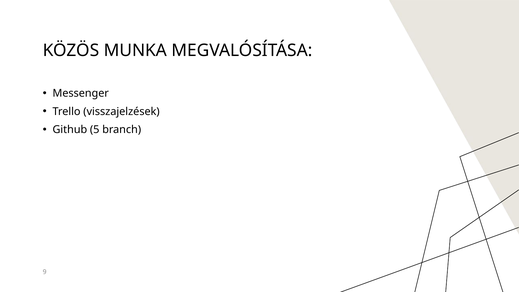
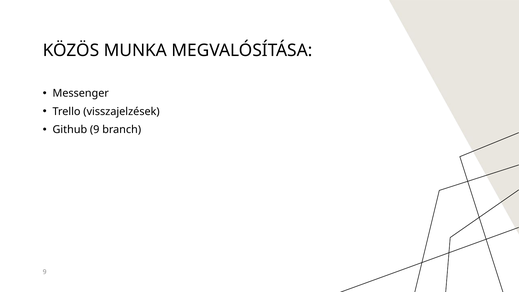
Github 5: 5 -> 9
